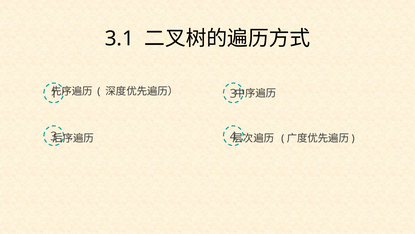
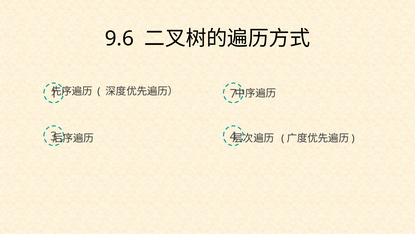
3.1: 3.1 -> 9.6
3 at (233, 93): 3 -> 7
